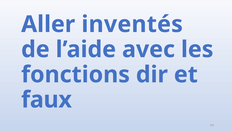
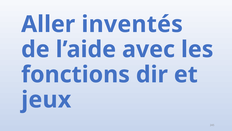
faux: faux -> jeux
